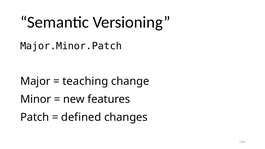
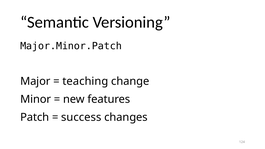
defined: defined -> success
